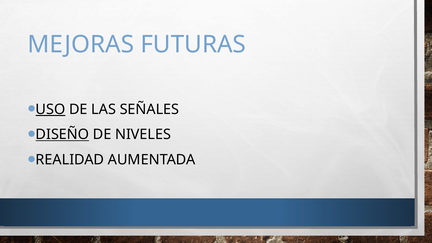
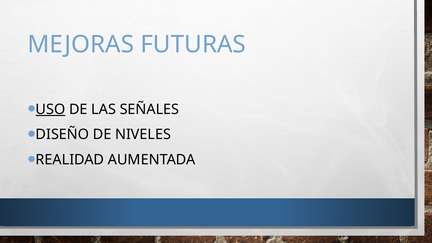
DISEÑO underline: present -> none
